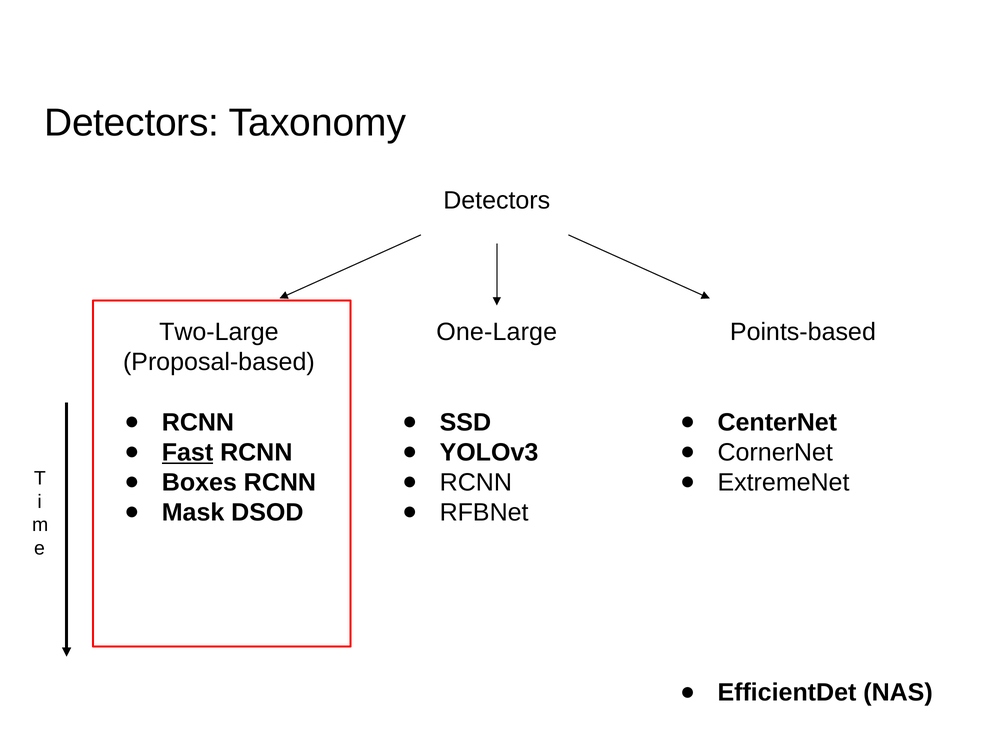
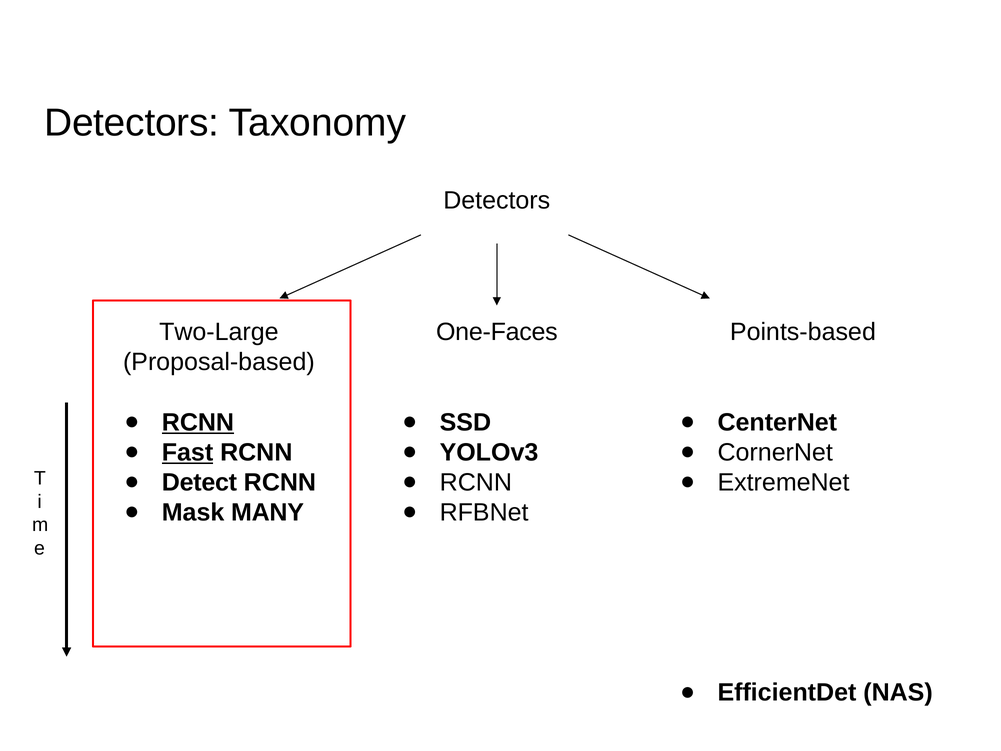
One-Large: One-Large -> One-Faces
RCNN at (198, 422) underline: none -> present
Boxes: Boxes -> Detect
DSOD: DSOD -> MANY
